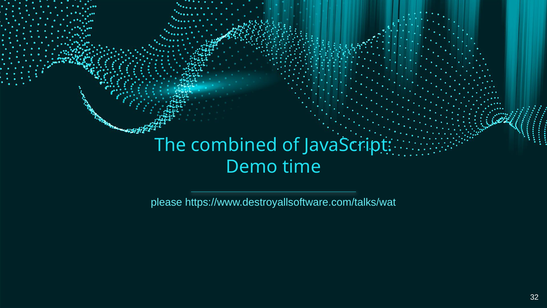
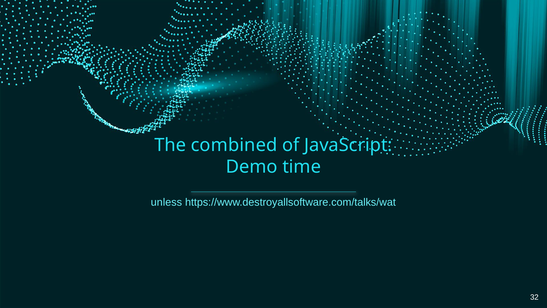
please: please -> unless
